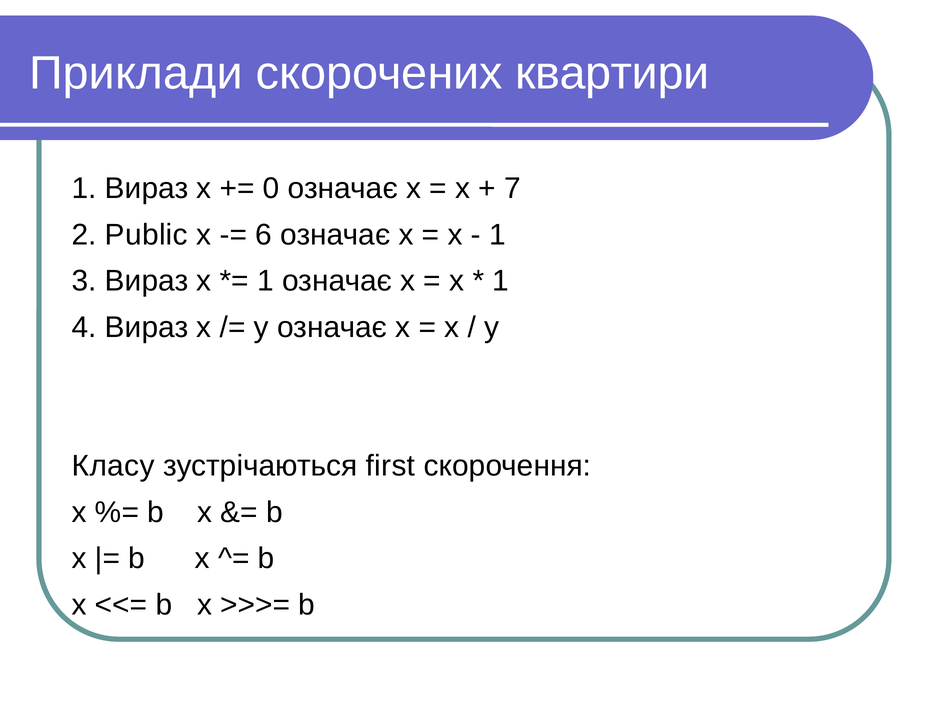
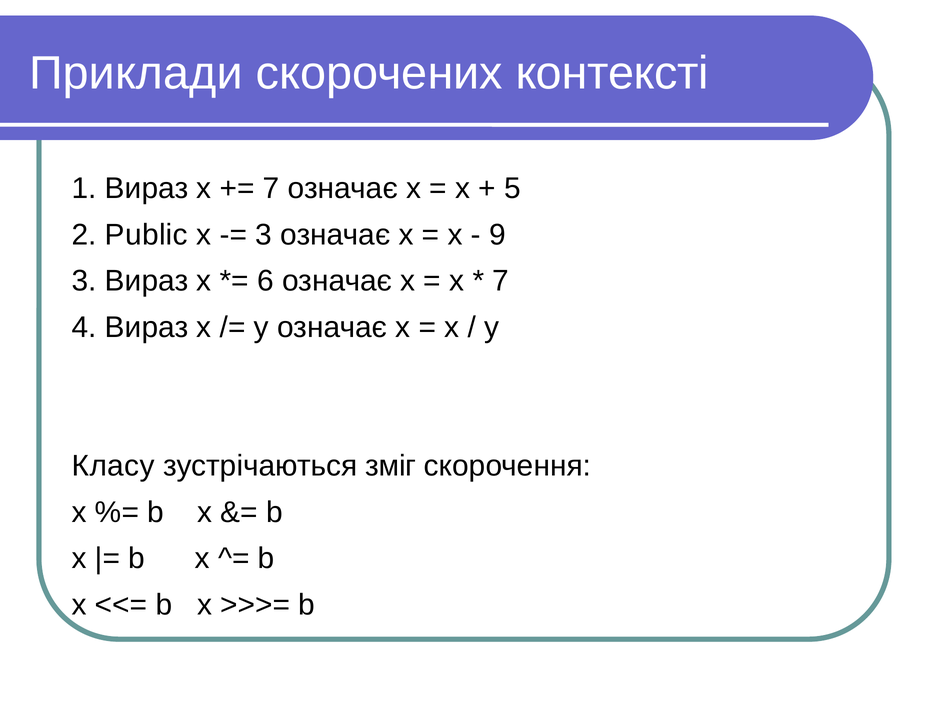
квартири: квартири -> контексті
0 at (271, 189): 0 -> 7
7: 7 -> 5
6 at (264, 235): 6 -> 3
1 at (497, 235): 1 -> 9
1 at (265, 281): 1 -> 6
1 at (501, 281): 1 -> 7
first: first -> зміг
